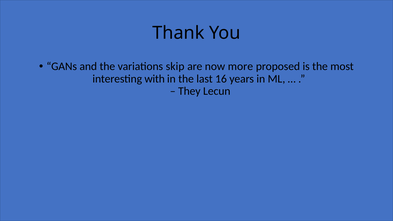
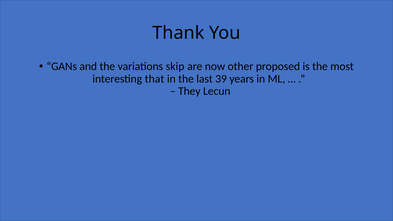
more: more -> other
with: with -> that
16: 16 -> 39
